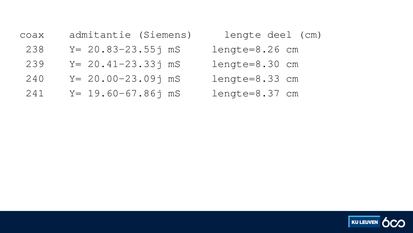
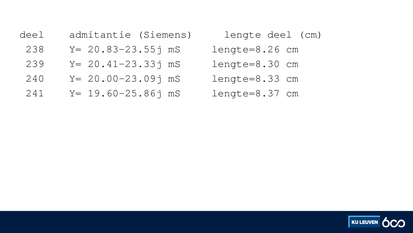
coax at (32, 34): coax -> deel
19.60-67.86j: 19.60-67.86j -> 19.60-25.86j
